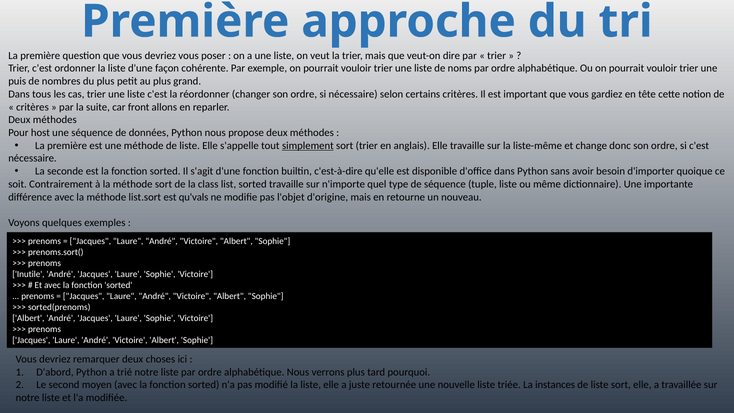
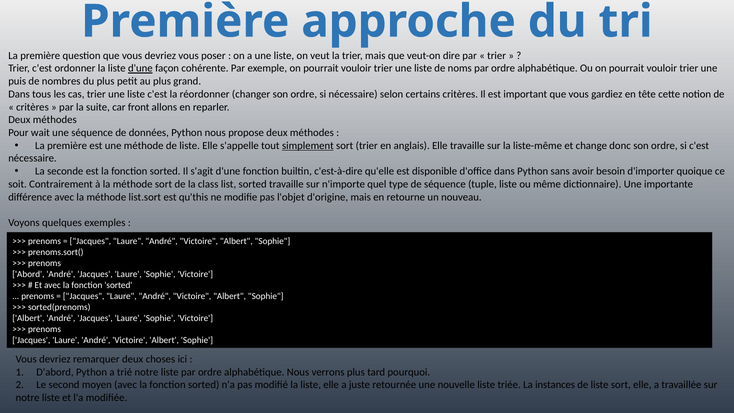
d'une at (140, 68) underline: none -> present
host: host -> wait
qu'vals: qu'vals -> qu'this
Inutile: Inutile -> Abord
